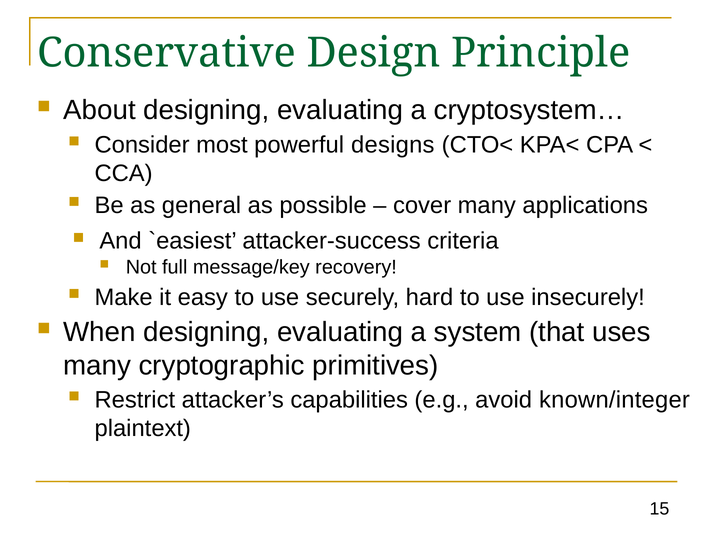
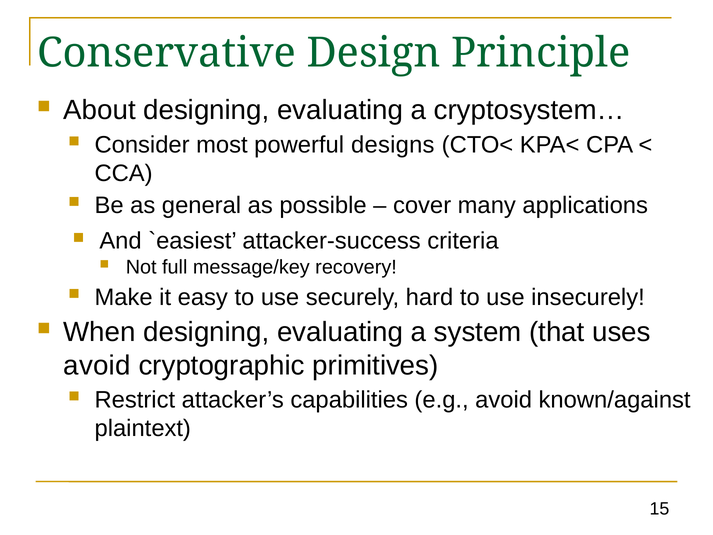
many at (97, 365): many -> avoid
known/integer: known/integer -> known/against
